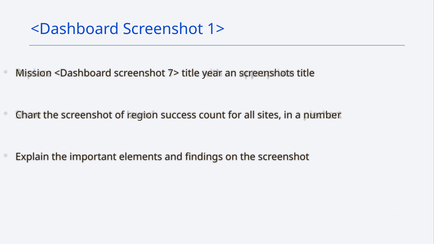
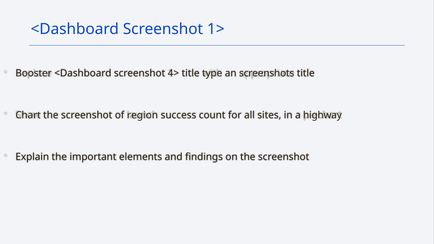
Mission: Mission -> Booster
7>: 7> -> 4>
year: year -> type
number: number -> highway
